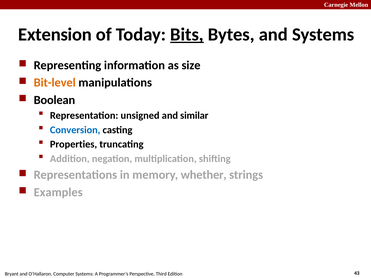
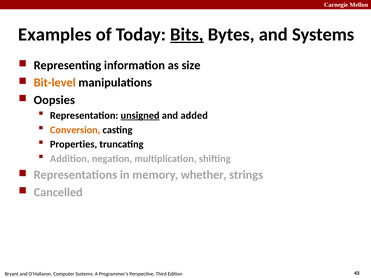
Extension: Extension -> Examples
Boolean: Boolean -> Oopsies
unsigned underline: none -> present
similar: similar -> added
Conversion colour: blue -> orange
Examples: Examples -> Cancelled
